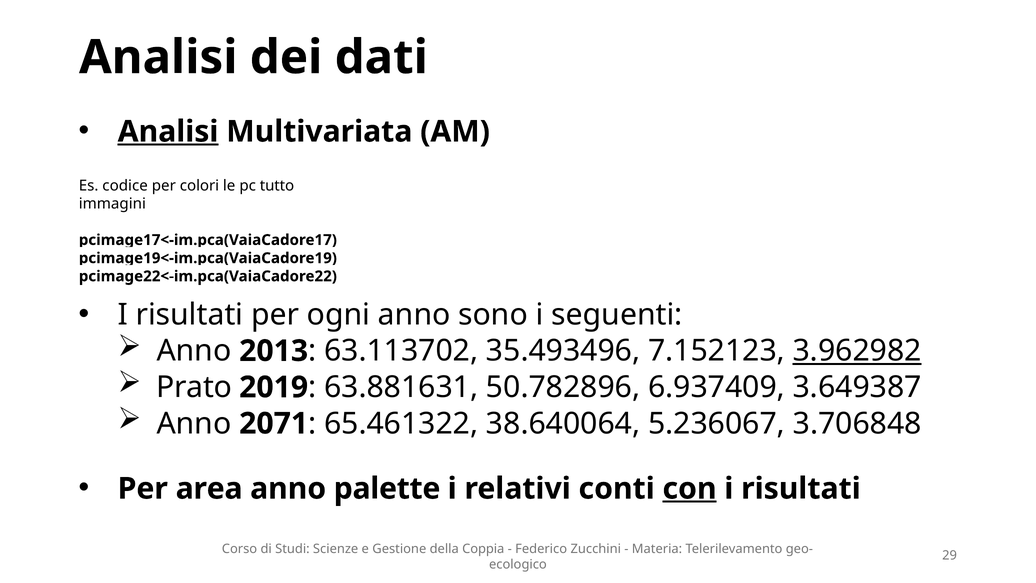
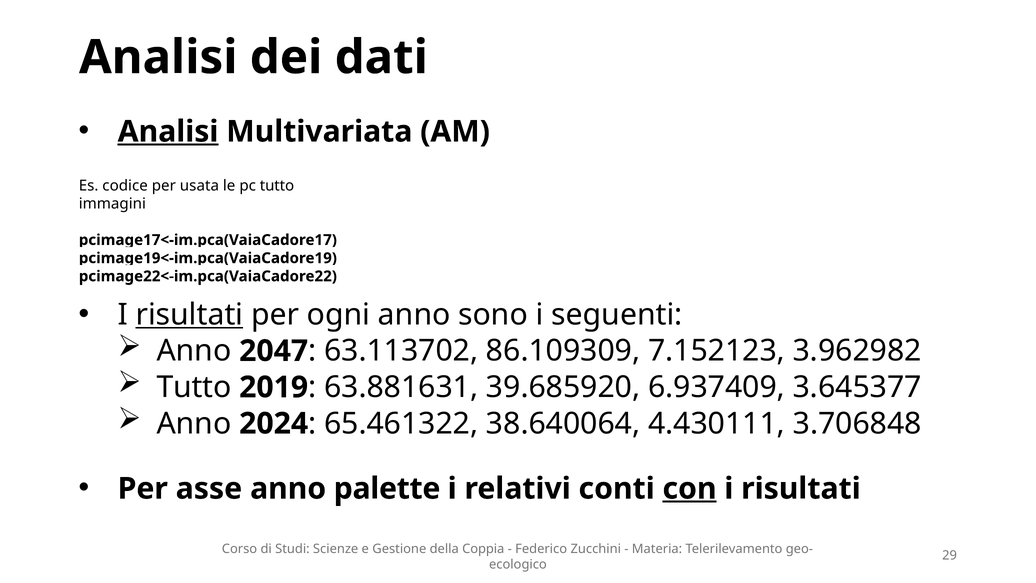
colori: colori -> usata
risultati at (189, 315) underline: none -> present
2013: 2013 -> 2047
35.493496: 35.493496 -> 86.109309
3.962982 underline: present -> none
Prato at (194, 387): Prato -> Tutto
50.782896: 50.782896 -> 39.685920
3.649387: 3.649387 -> 3.645377
2071: 2071 -> 2024
5.236067: 5.236067 -> 4.430111
area: area -> asse
